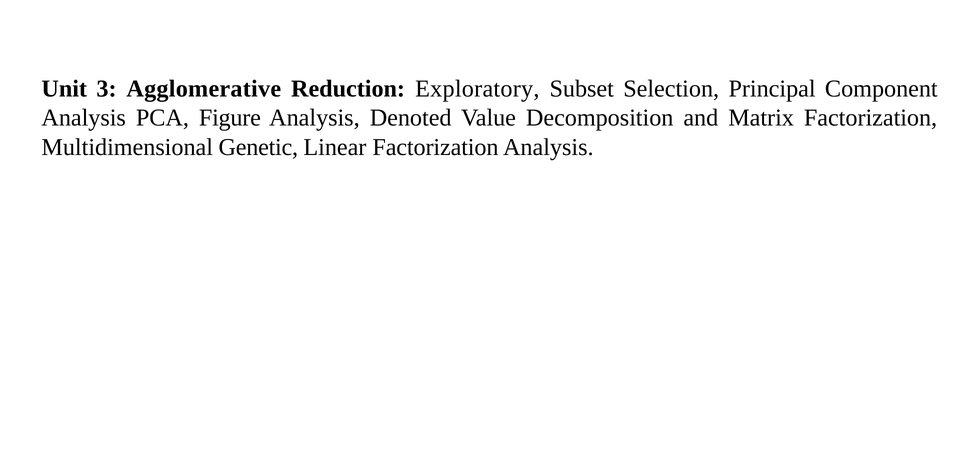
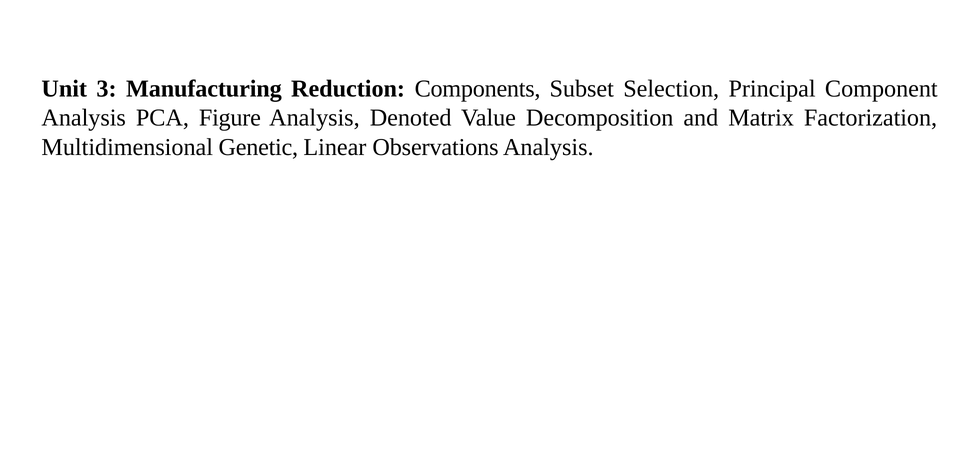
Agglomerative: Agglomerative -> Manufacturing
Exploratory: Exploratory -> Components
Linear Factorization: Factorization -> Observations
